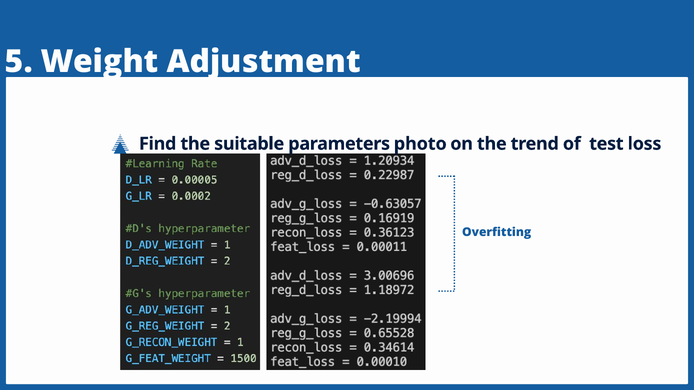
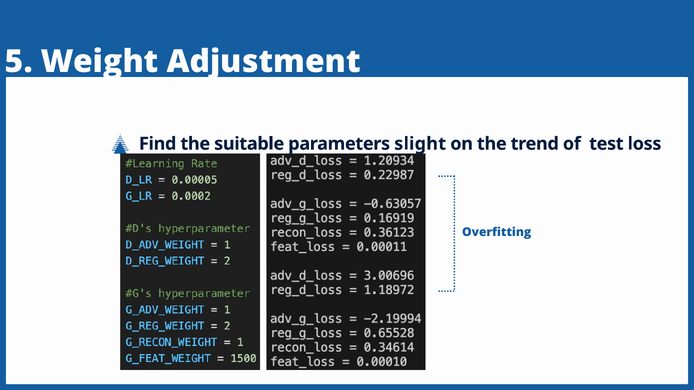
photo: photo -> slight
